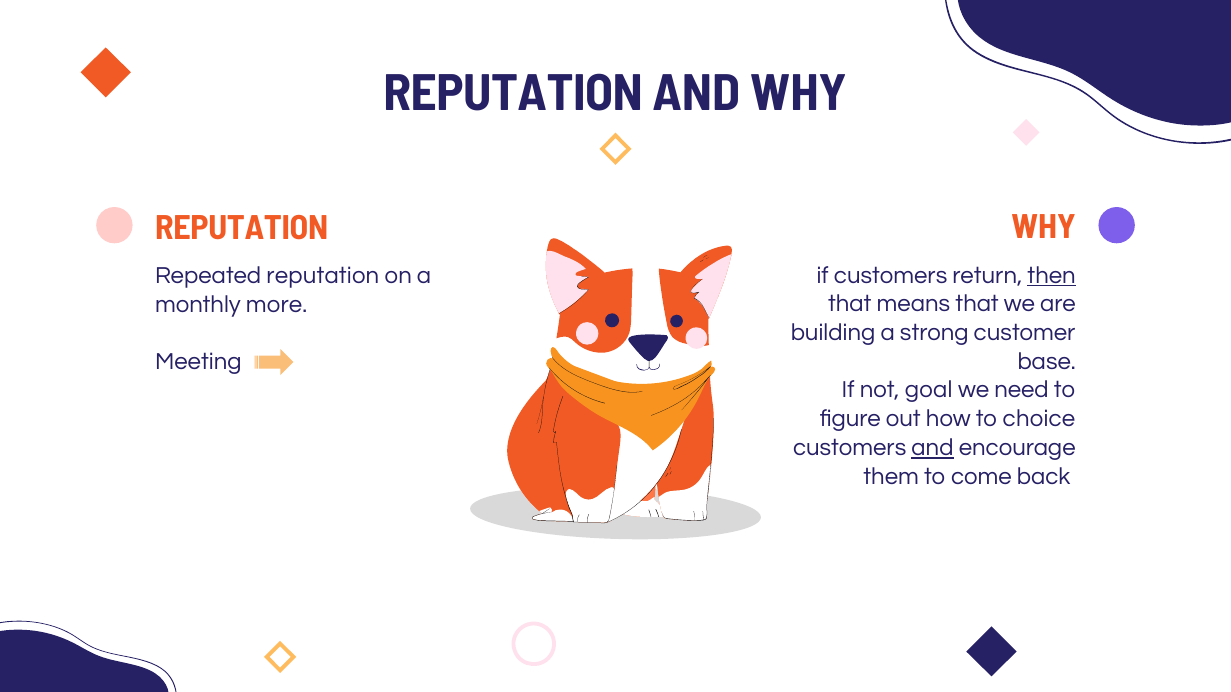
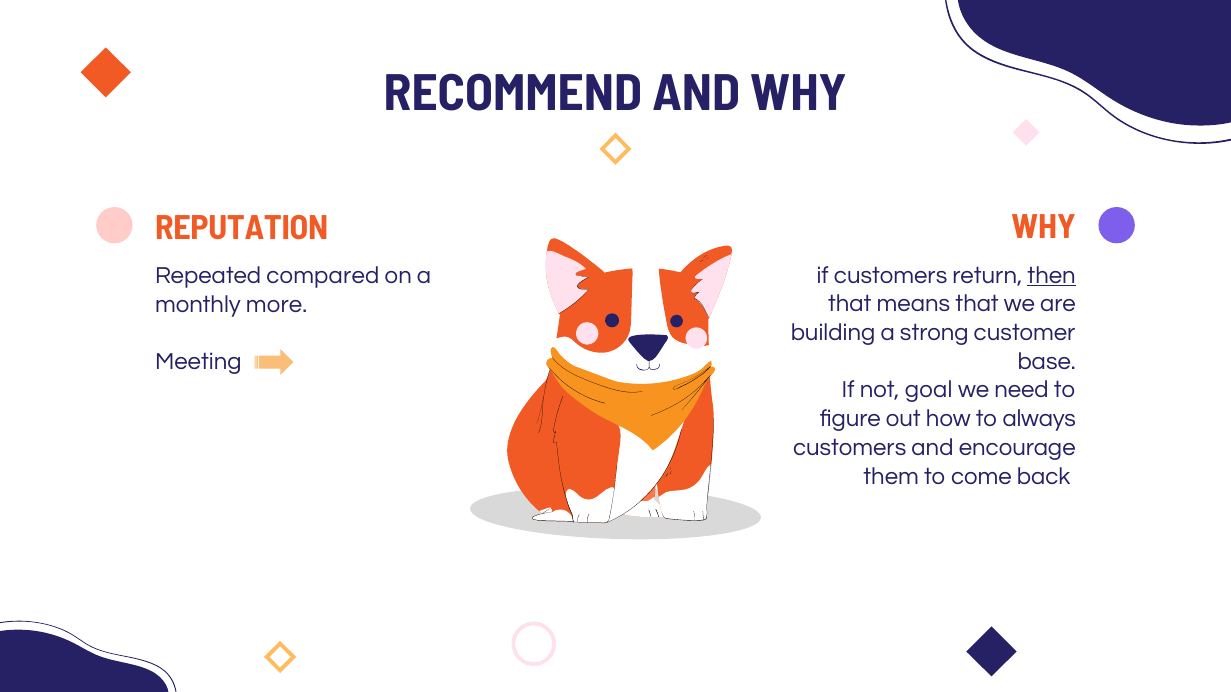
REPUTATION at (513, 94): REPUTATION -> RECOMMEND
Repeated reputation: reputation -> compared
choice: choice -> always
and at (932, 448) underline: present -> none
